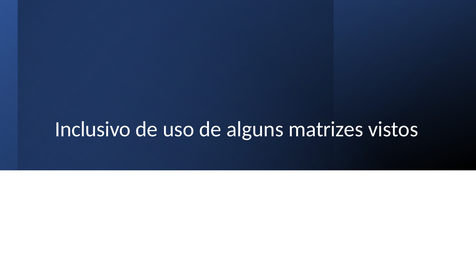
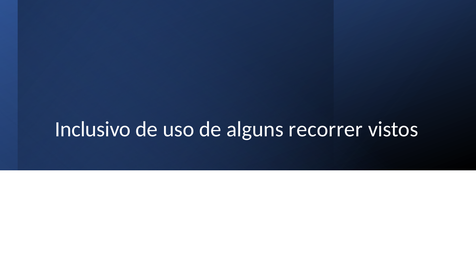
matrizes: matrizes -> recorrer
